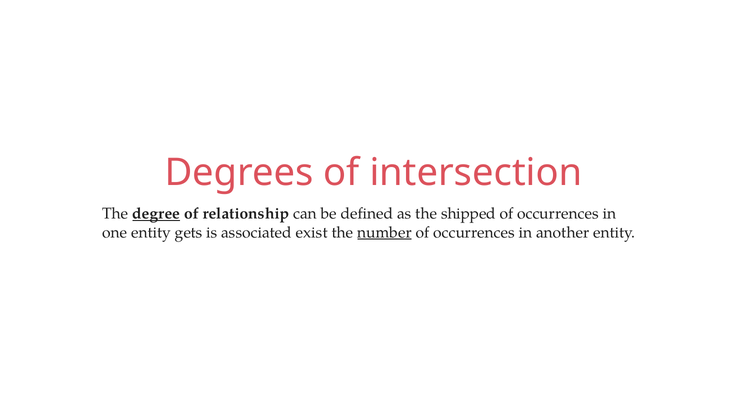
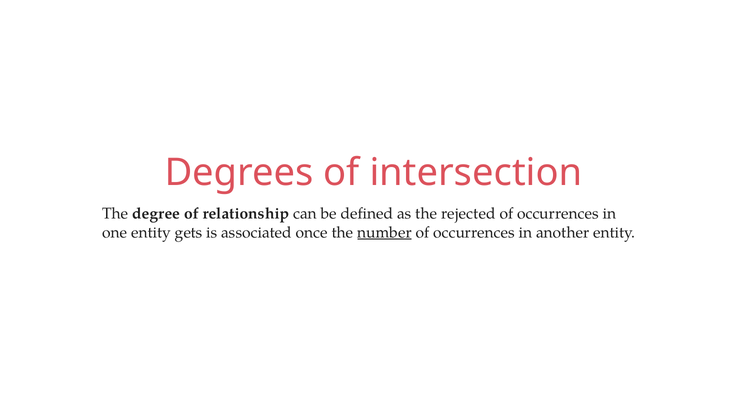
degree underline: present -> none
shipped: shipped -> rejected
exist: exist -> once
